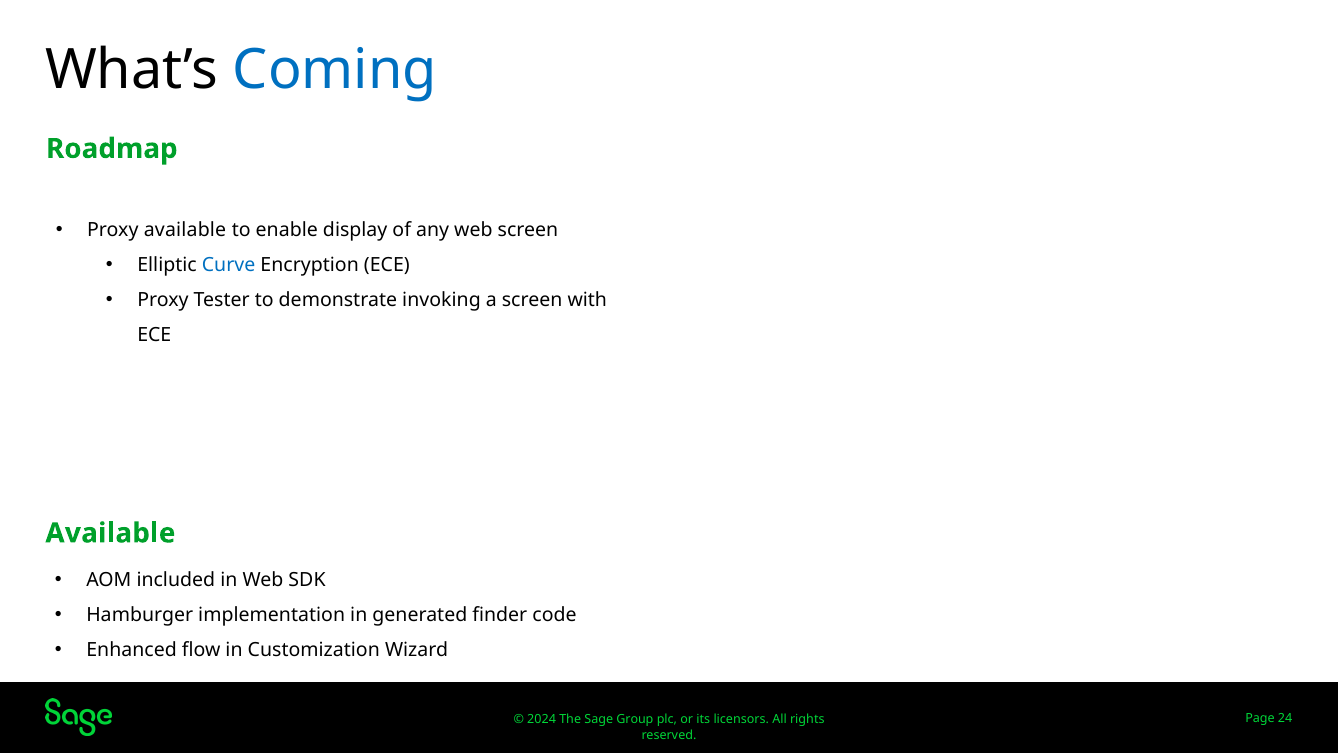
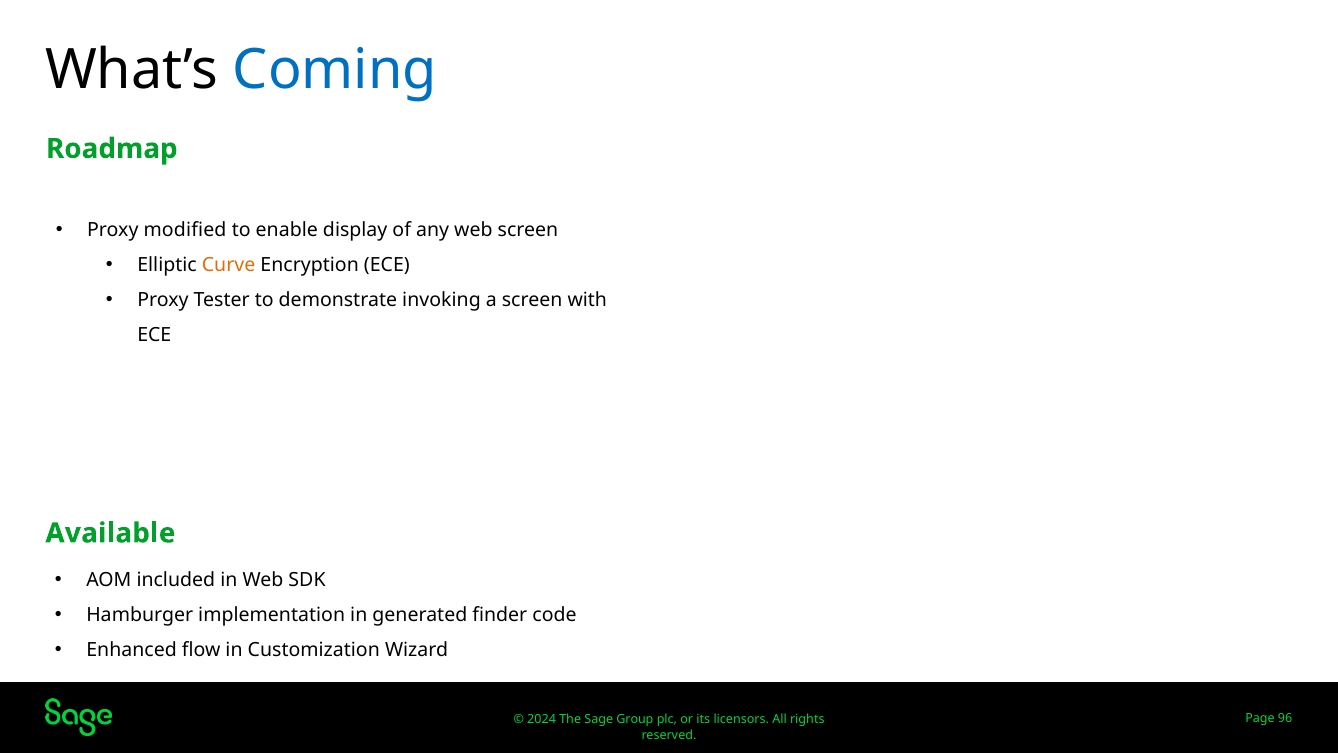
Proxy available: available -> modified
Curve colour: blue -> orange
24: 24 -> 96
